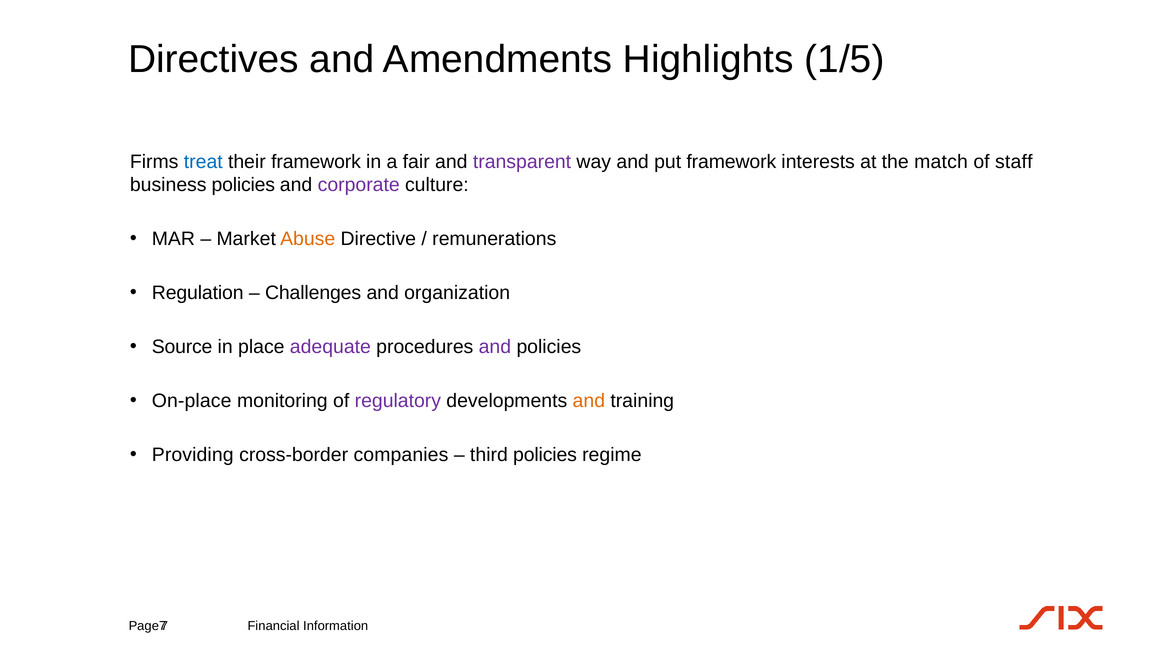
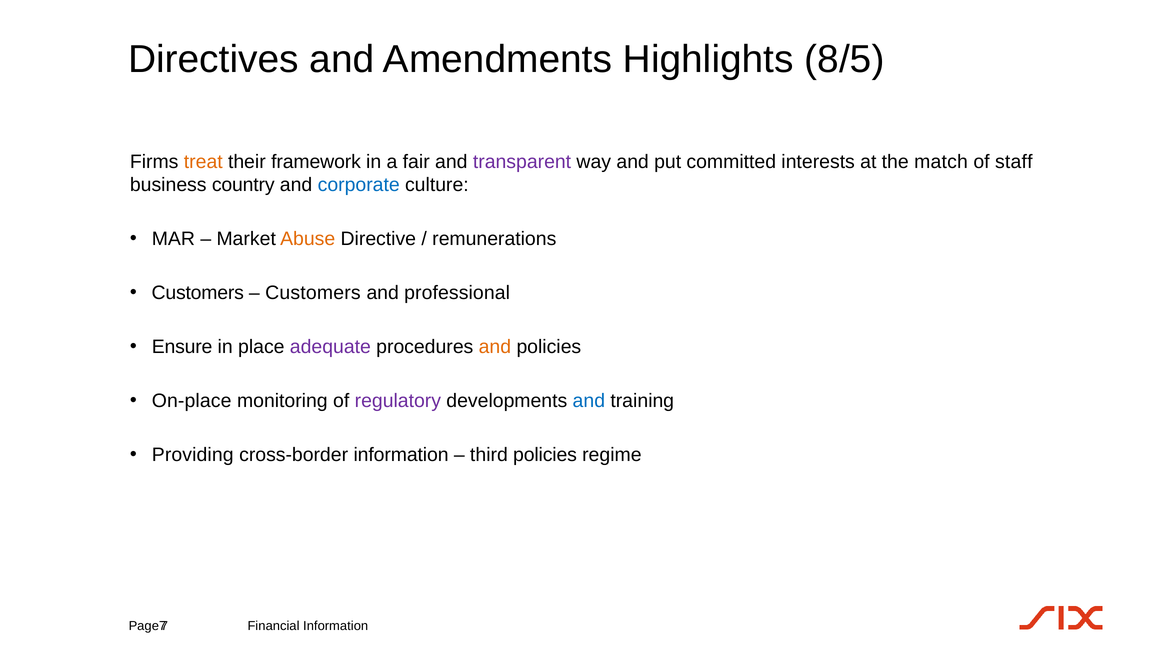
1/5: 1/5 -> 8/5
treat colour: blue -> orange
put framework: framework -> committed
business policies: policies -> country
corporate colour: purple -> blue
Regulation at (198, 293): Regulation -> Customers
Challenges at (313, 293): Challenges -> Customers
organization: organization -> professional
Source: Source -> Ensure
and at (495, 347) colour: purple -> orange
and at (589, 401) colour: orange -> blue
cross-border companies: companies -> information
